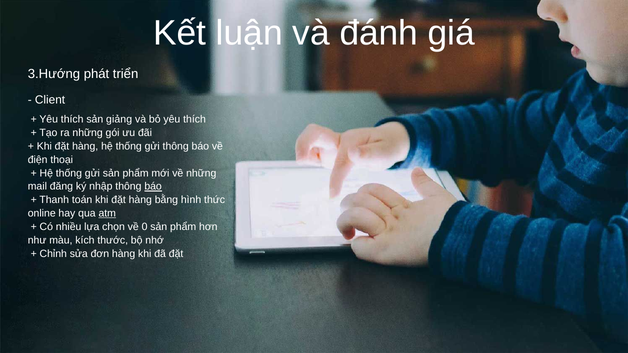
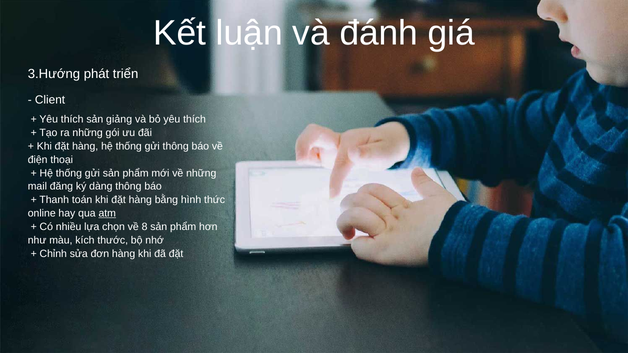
nhập: nhập -> dàng
báo at (153, 187) underline: present -> none
0: 0 -> 8
